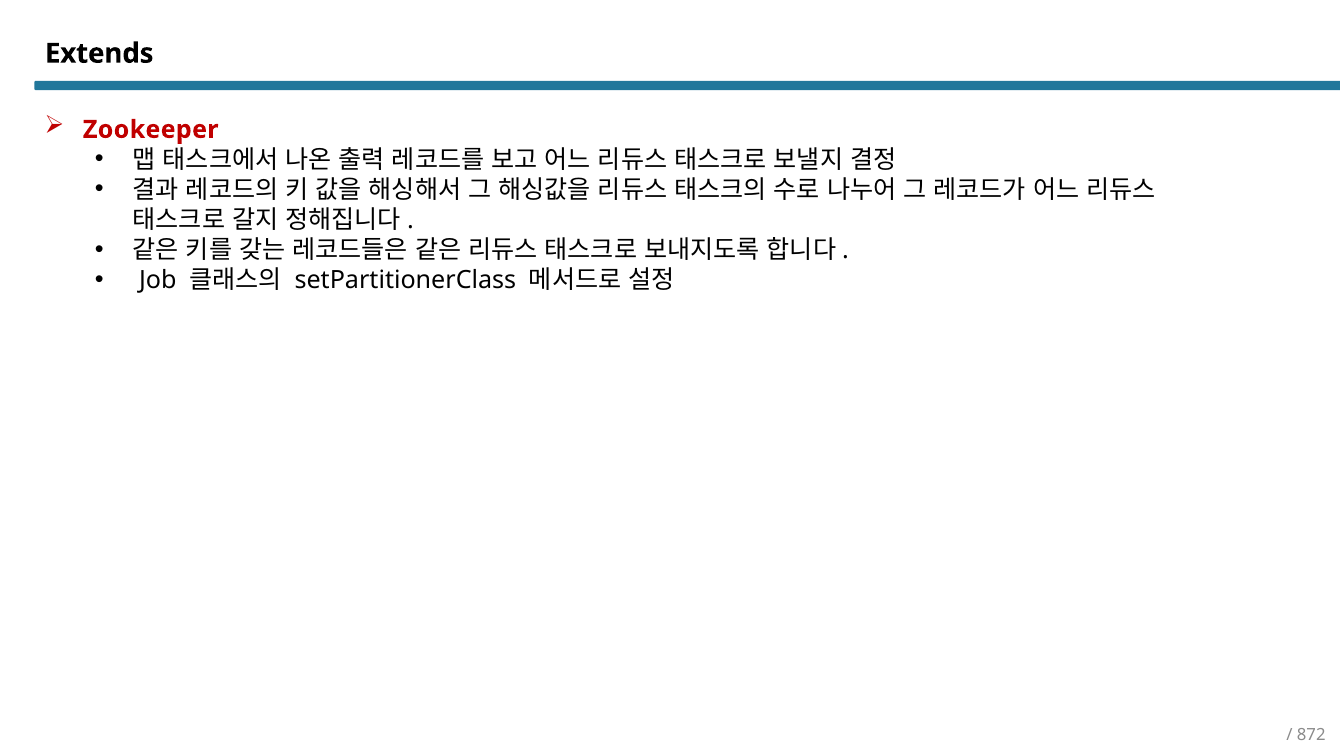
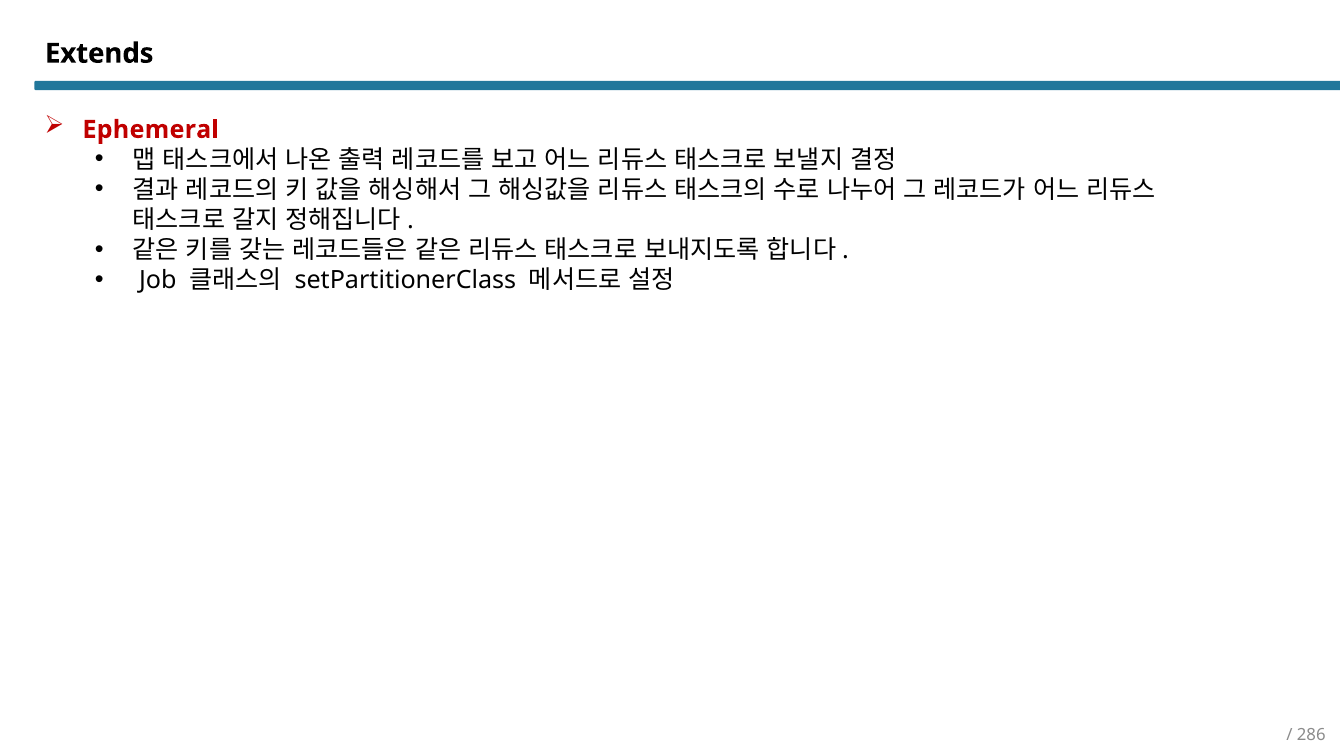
Zookeeper: Zookeeper -> Ephemeral
872: 872 -> 286
